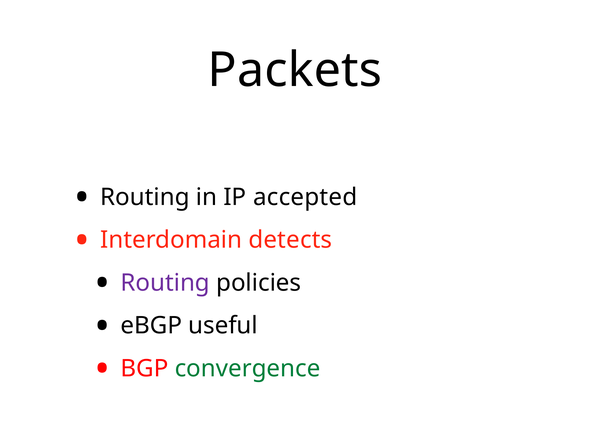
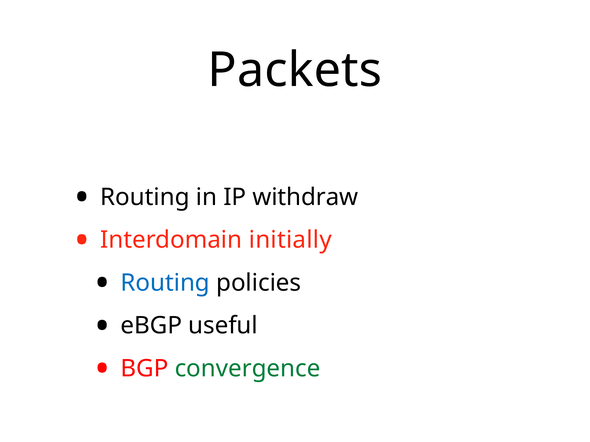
accepted: accepted -> withdraw
detects: detects -> initially
Routing at (165, 283) colour: purple -> blue
